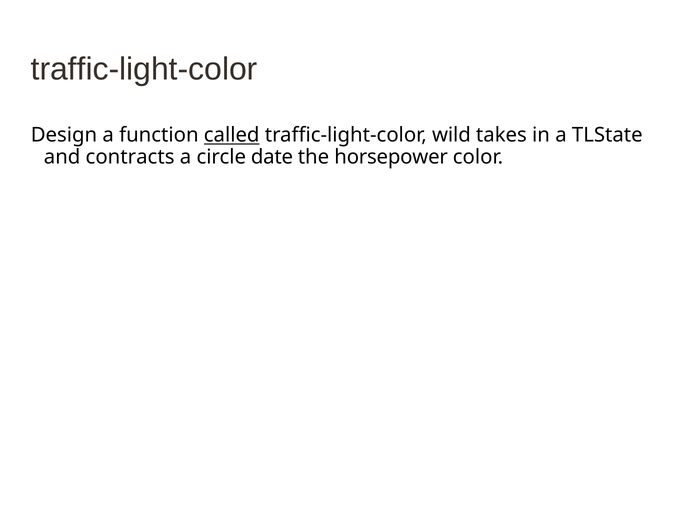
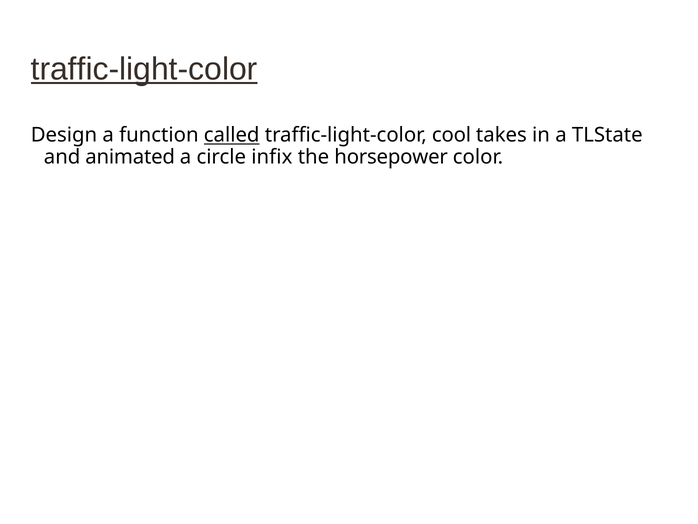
traffic-light-color at (144, 69) underline: none -> present
wild: wild -> cool
contracts: contracts -> animated
date: date -> infix
